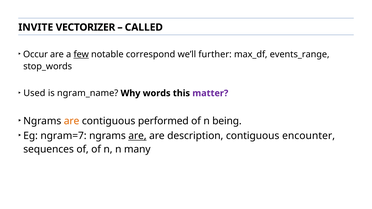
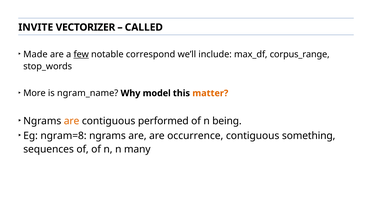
Occur: Occur -> Made
further: further -> include
events_range: events_range -> corpus_range
Used: Used -> More
words: words -> model
matter colour: purple -> orange
ngram=7: ngram=7 -> ngram=8
are at (137, 136) underline: present -> none
description: description -> occurrence
encounter: encounter -> something
